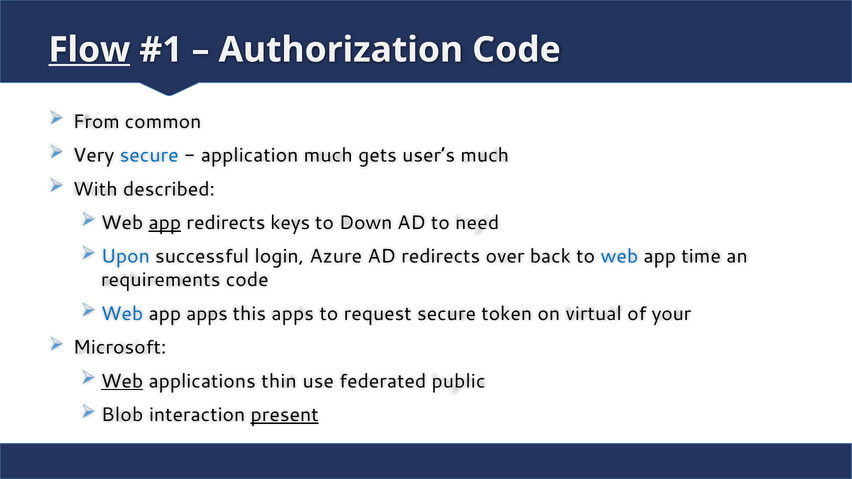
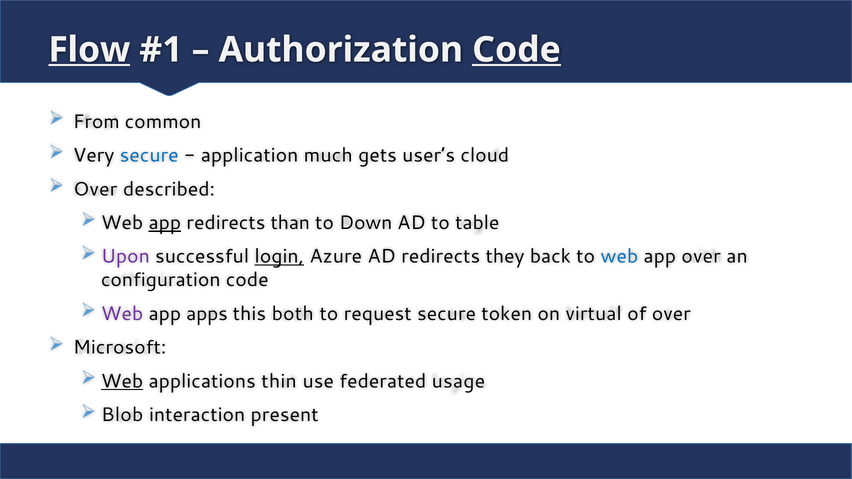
Code at (517, 50) underline: none -> present
user’s much: much -> cloud
With at (95, 189): With -> Over
keys: keys -> than
need: need -> table
Upon colour: blue -> purple
login underline: none -> present
over: over -> they
app time: time -> over
requirements: requirements -> configuration
Web at (122, 314) colour: blue -> purple
this apps: apps -> both
of your: your -> over
public: public -> usage
present underline: present -> none
